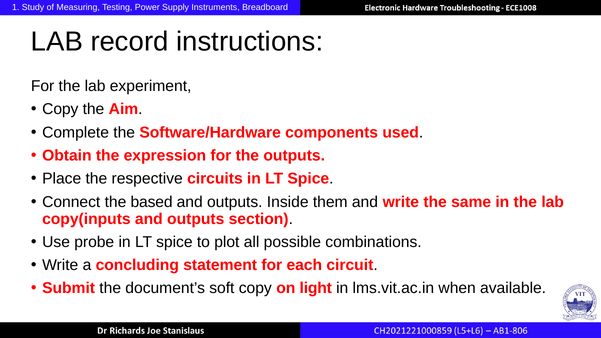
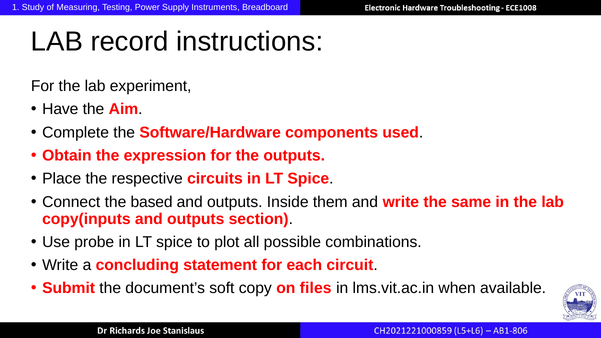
Copy at (60, 109): Copy -> Have
light: light -> files
